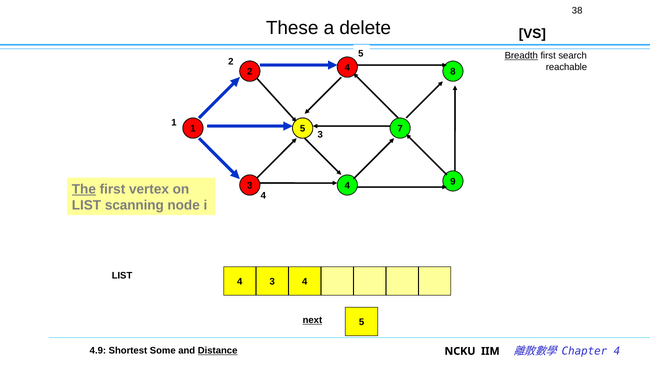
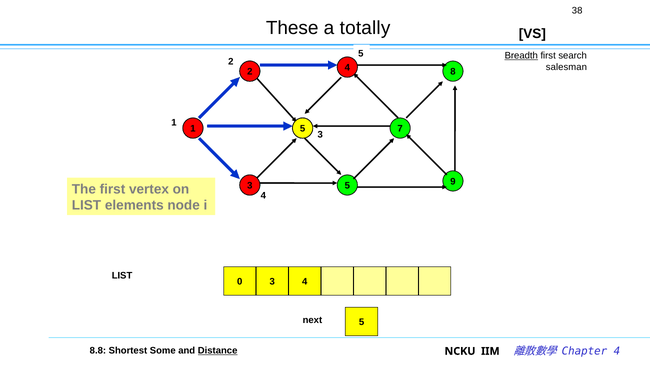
delete: delete -> totally
reachable: reachable -> salesman
4 at (347, 185): 4 -> 5
The underline: present -> none
scanning: scanning -> elements
4 at (240, 281): 4 -> 0
next underline: present -> none
4.9: 4.9 -> 8.8
